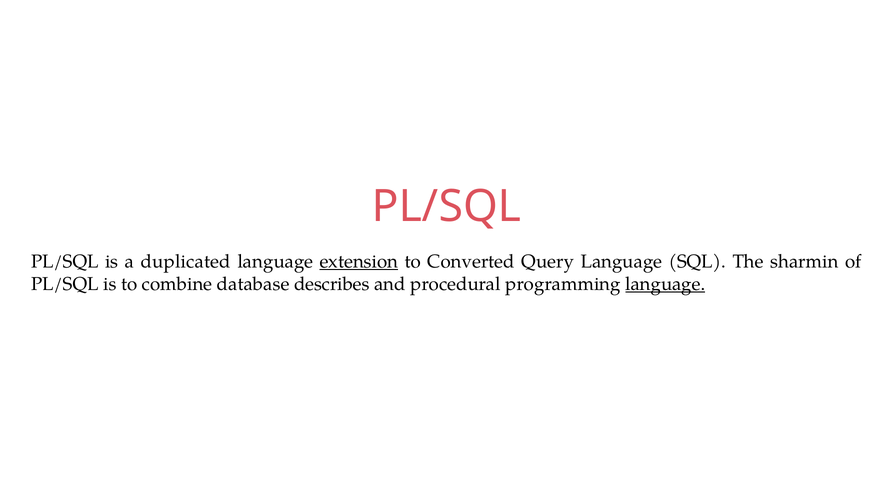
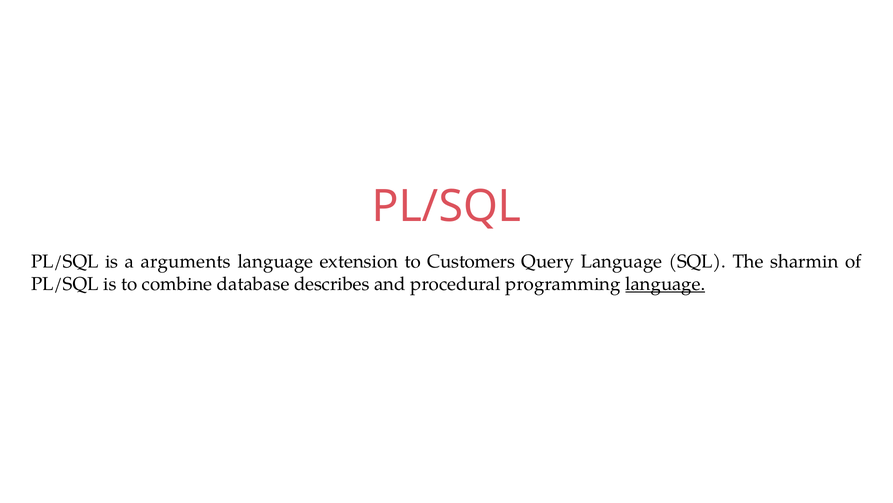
duplicated: duplicated -> arguments
extension underline: present -> none
Converted: Converted -> Customers
